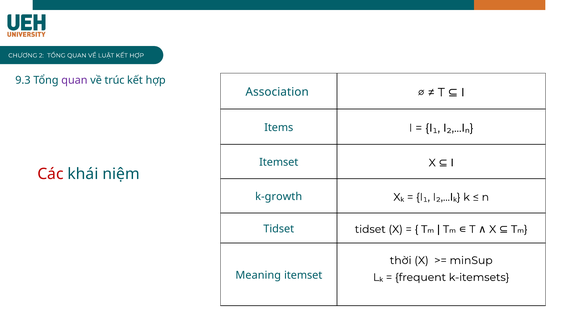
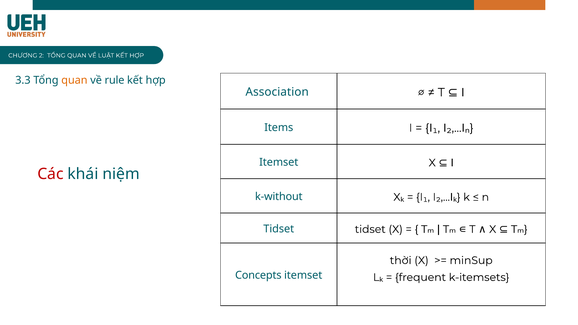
9.3: 9.3 -> 3.3
quan at (74, 80) colour: purple -> orange
trúc: trúc -> rule
k-growth: k-growth -> k-without
Meaning: Meaning -> Concepts
